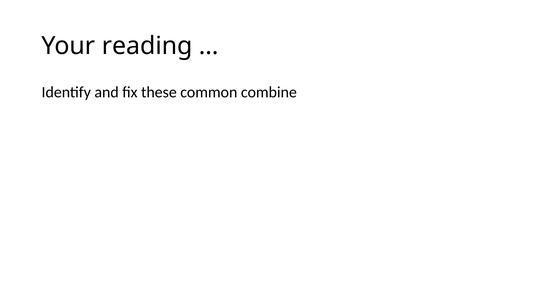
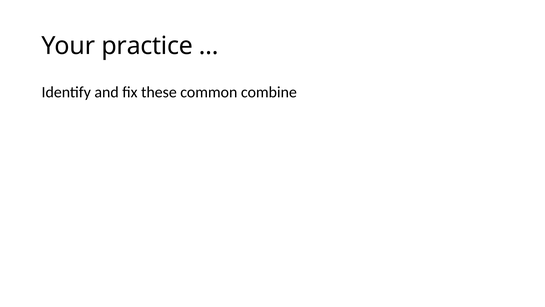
reading: reading -> practice
